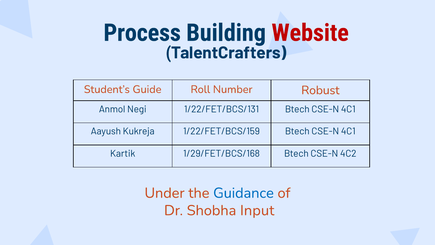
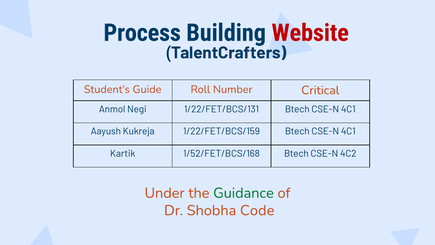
Robust: Robust -> Critical
1/29/FET/BCS/168: 1/29/FET/BCS/168 -> 1/52/FET/BCS/168
Guidance colour: blue -> green
Input: Input -> Code
